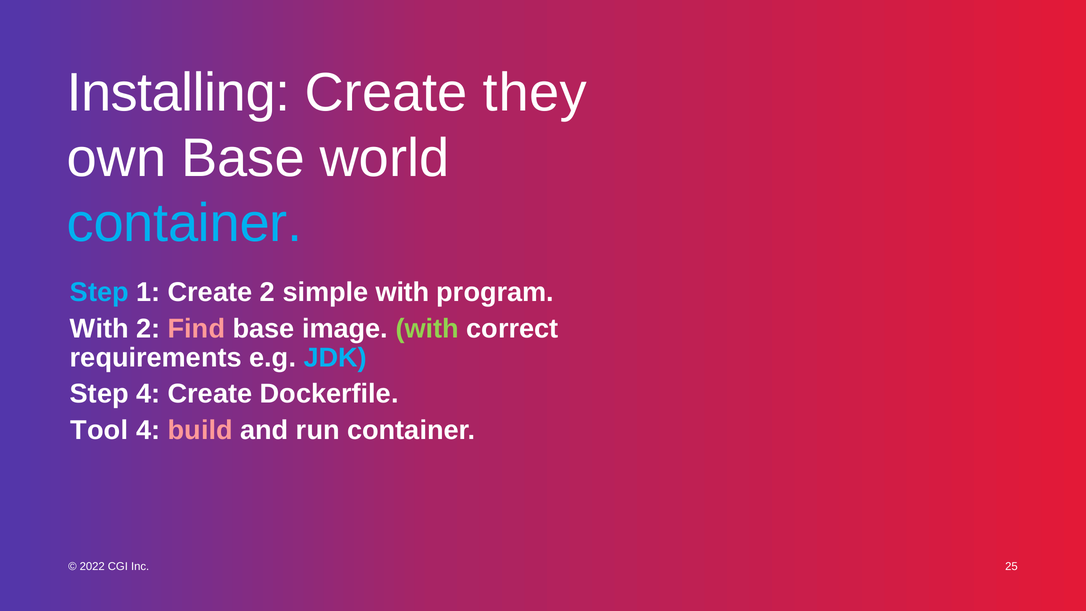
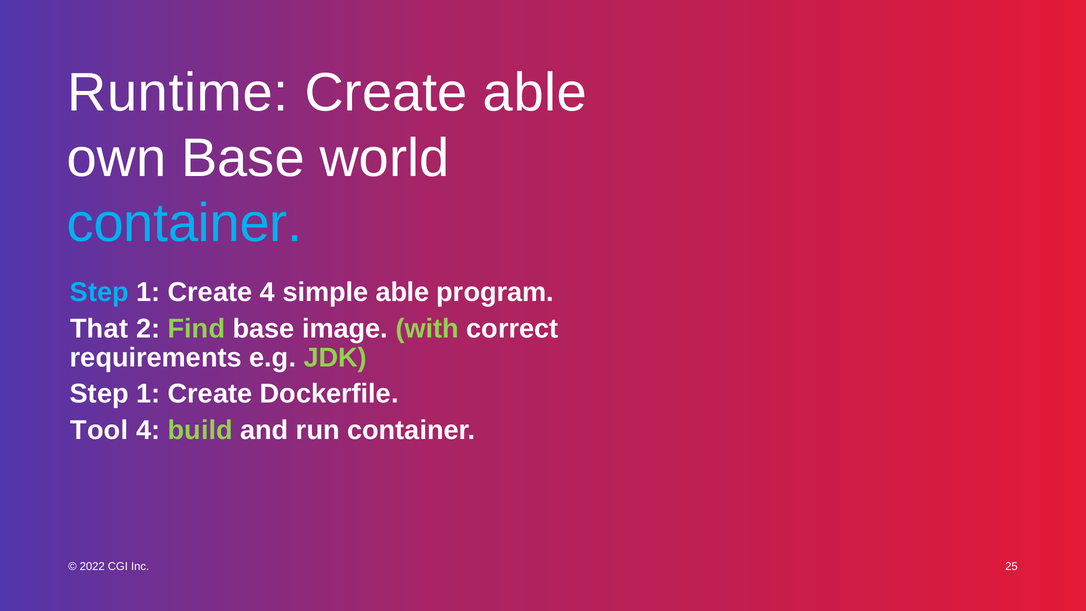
Installing: Installing -> Runtime
Create they: they -> able
Create 2: 2 -> 4
simple with: with -> able
With at (99, 329): With -> That
Find colour: pink -> light green
JDK colour: light blue -> light green
4 at (148, 394): 4 -> 1
build colour: pink -> light green
